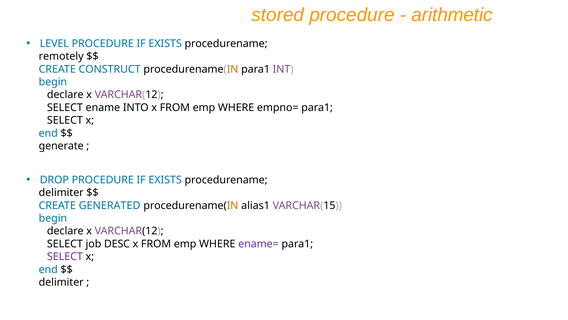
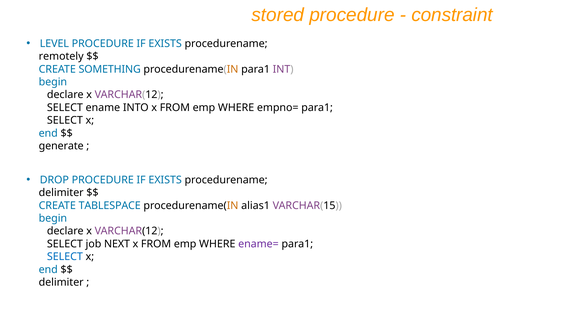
arithmetic: arithmetic -> constraint
CONSTRUCT: CONSTRUCT -> SOMETHING
GENERATED: GENERATED -> TABLESPACE
DESC: DESC -> NEXT
SELECT at (65, 256) colour: purple -> blue
